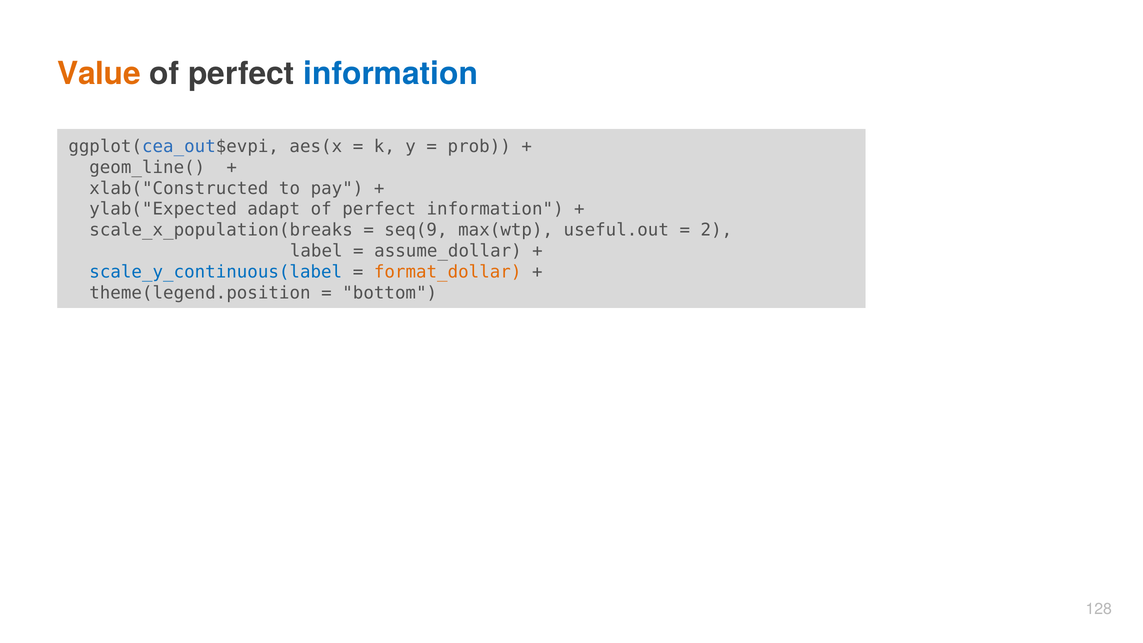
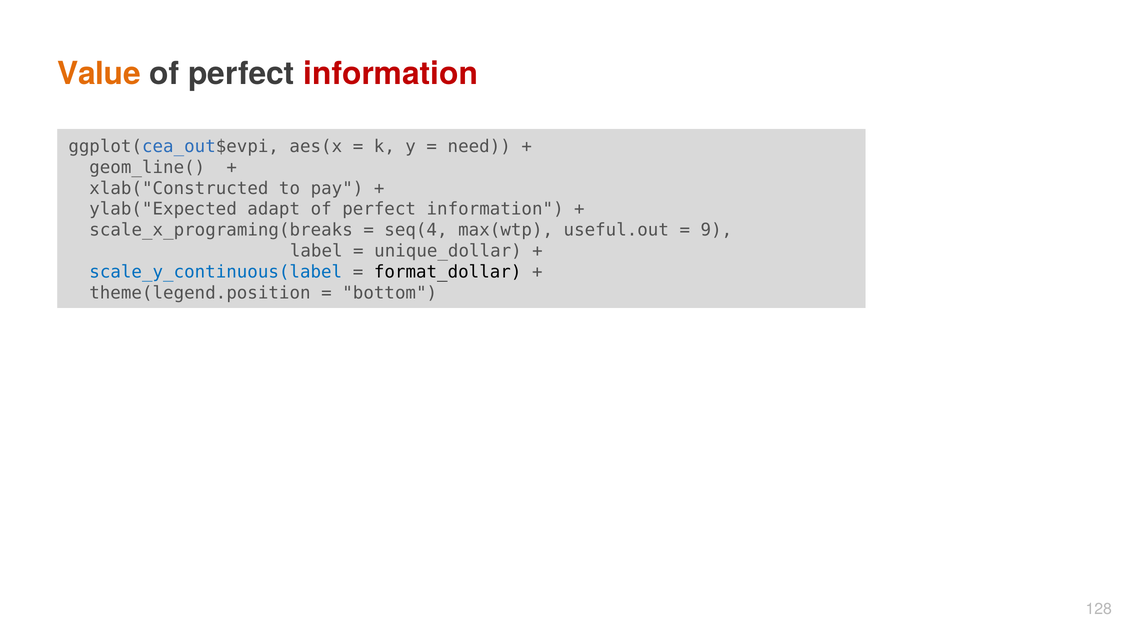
information at (391, 74) colour: blue -> red
prob: prob -> need
scale_x_population(breaks: scale_x_population(breaks -> scale_x_programing(breaks
seq(9: seq(9 -> seq(4
2: 2 -> 9
assume_dollar: assume_dollar -> unique_dollar
format_dollar colour: orange -> black
